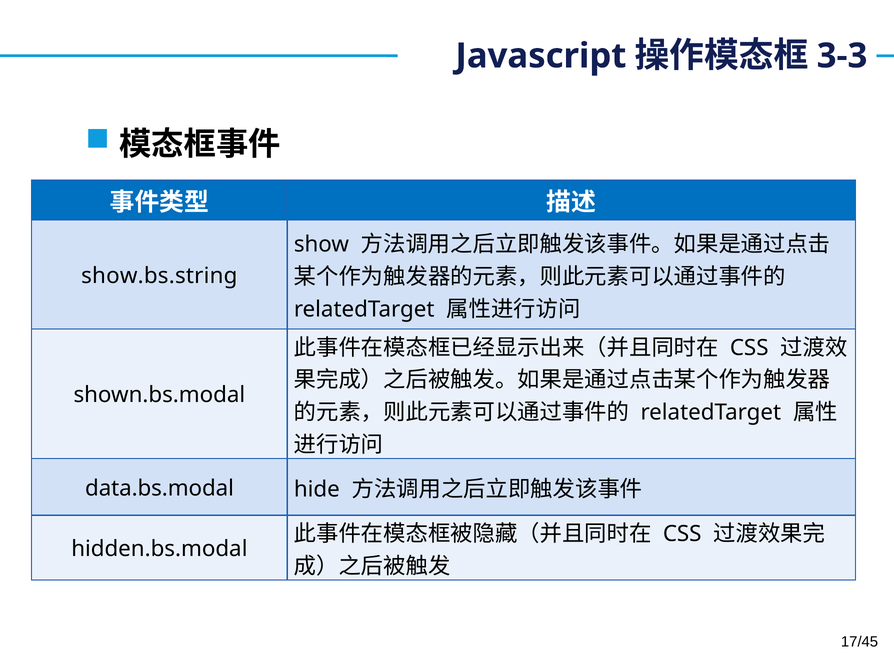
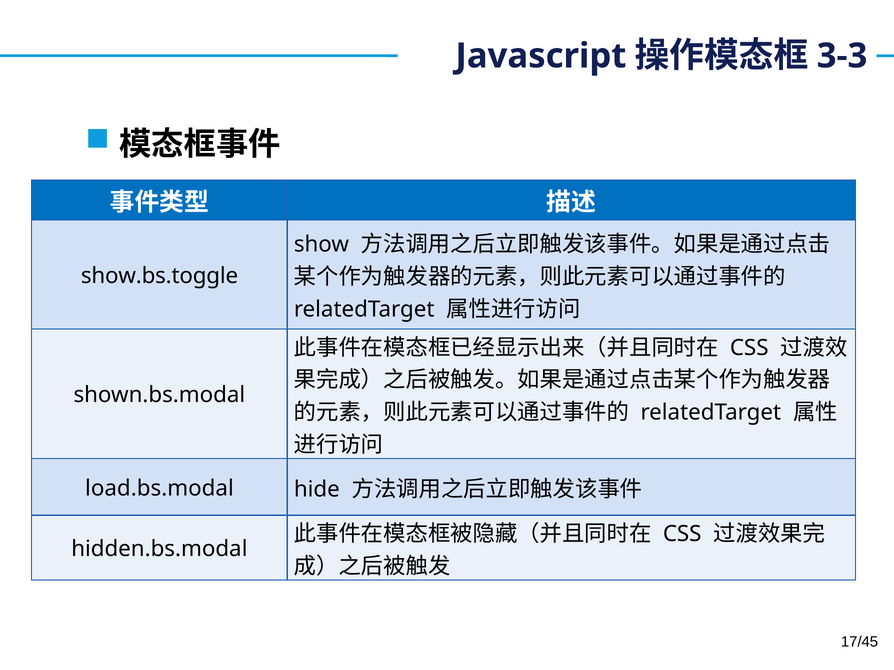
show.bs.string: show.bs.string -> show.bs.toggle
data.bs.modal: data.bs.modal -> load.bs.modal
